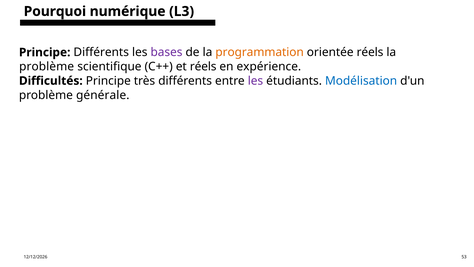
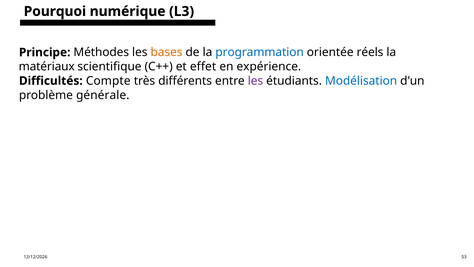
Principe Différents: Différents -> Méthodes
bases colour: purple -> orange
programmation colour: orange -> blue
problème at (47, 67): problème -> matériaux
et réels: réels -> effet
Difficultés Principe: Principe -> Compte
